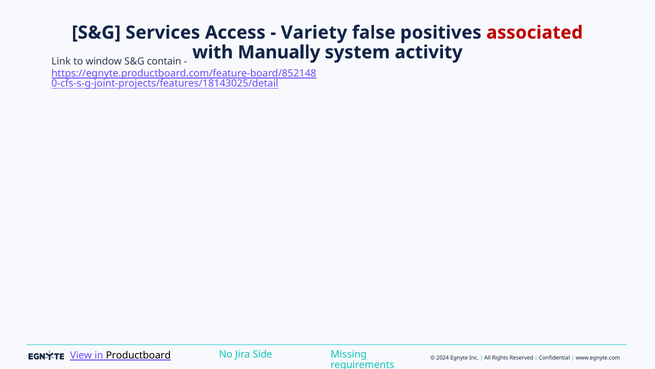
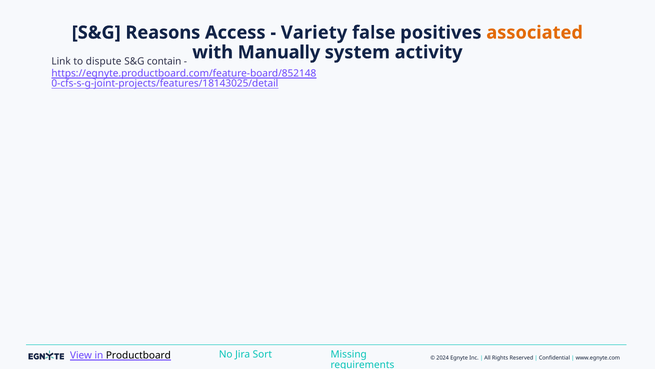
Services: Services -> Reasons
associated colour: red -> orange
window: window -> dispute
Side: Side -> Sort
